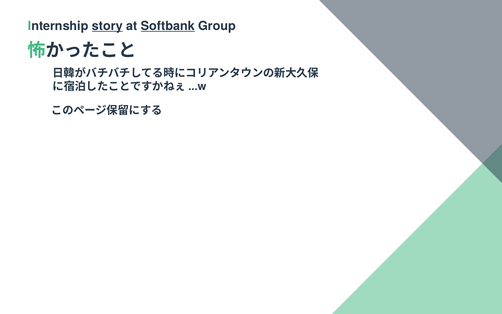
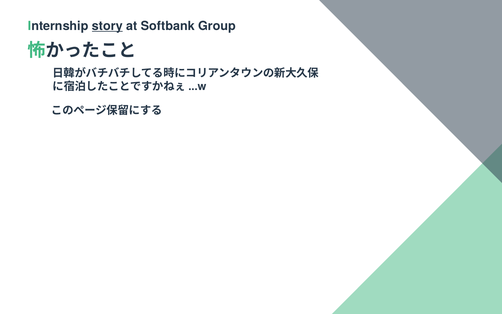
Softbank underline: present -> none
